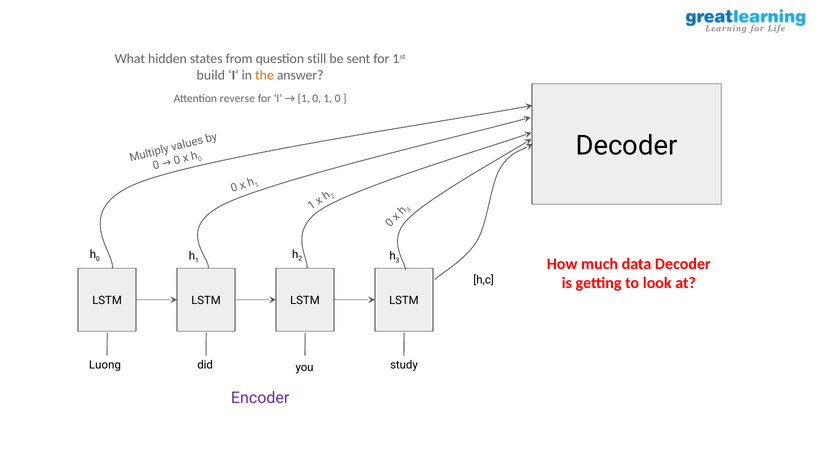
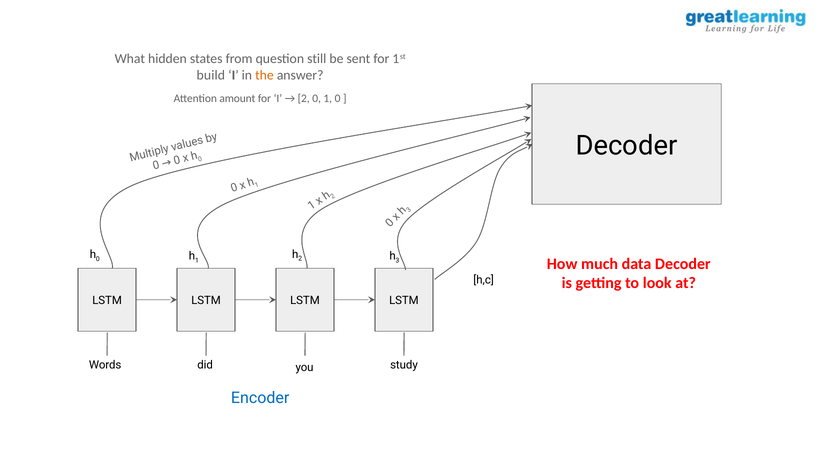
reverse: reverse -> amount
1 at (304, 99): 1 -> 2
Luong: Luong -> Words
Encoder colour: purple -> blue
